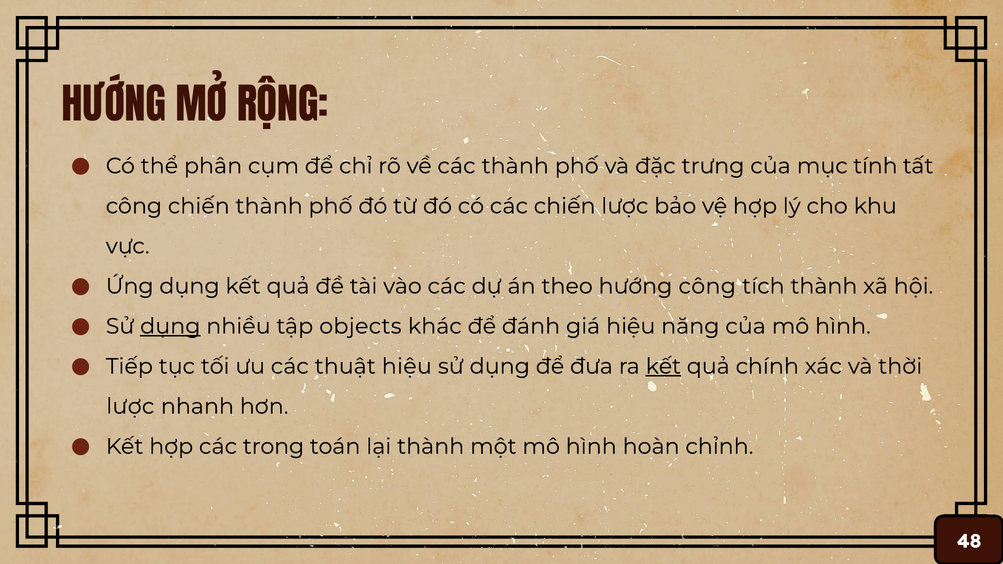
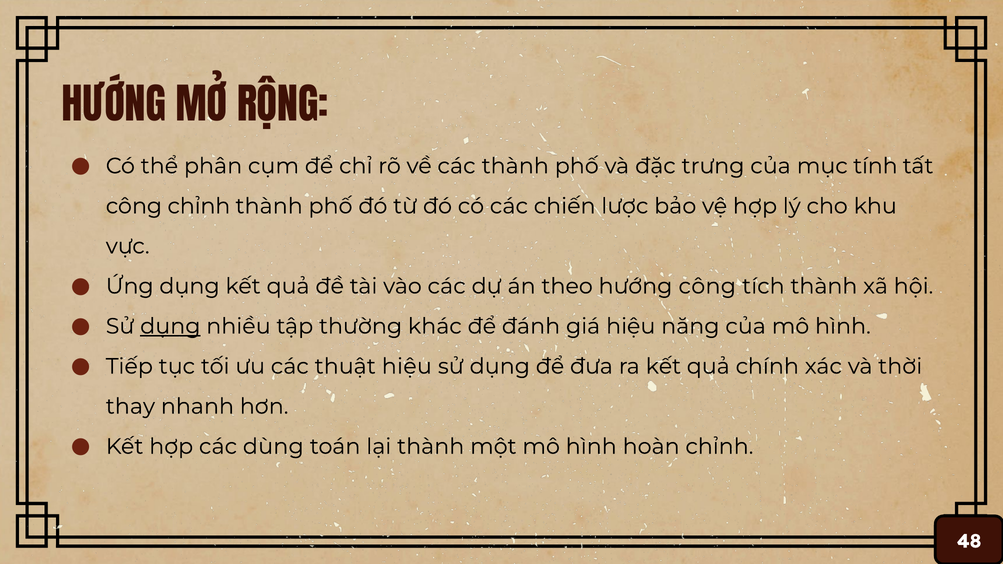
công chiến: chiến -> chỉnh
objects: objects -> thường
kết at (663, 366) underline: present -> none
lược at (130, 407): lược -> thay
trong: trong -> dùng
